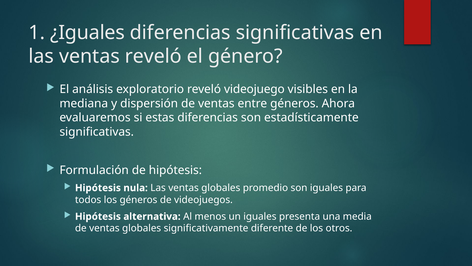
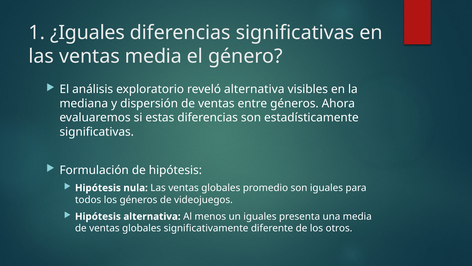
ventas reveló: reveló -> media
reveló videojuego: videojuego -> alternativa
